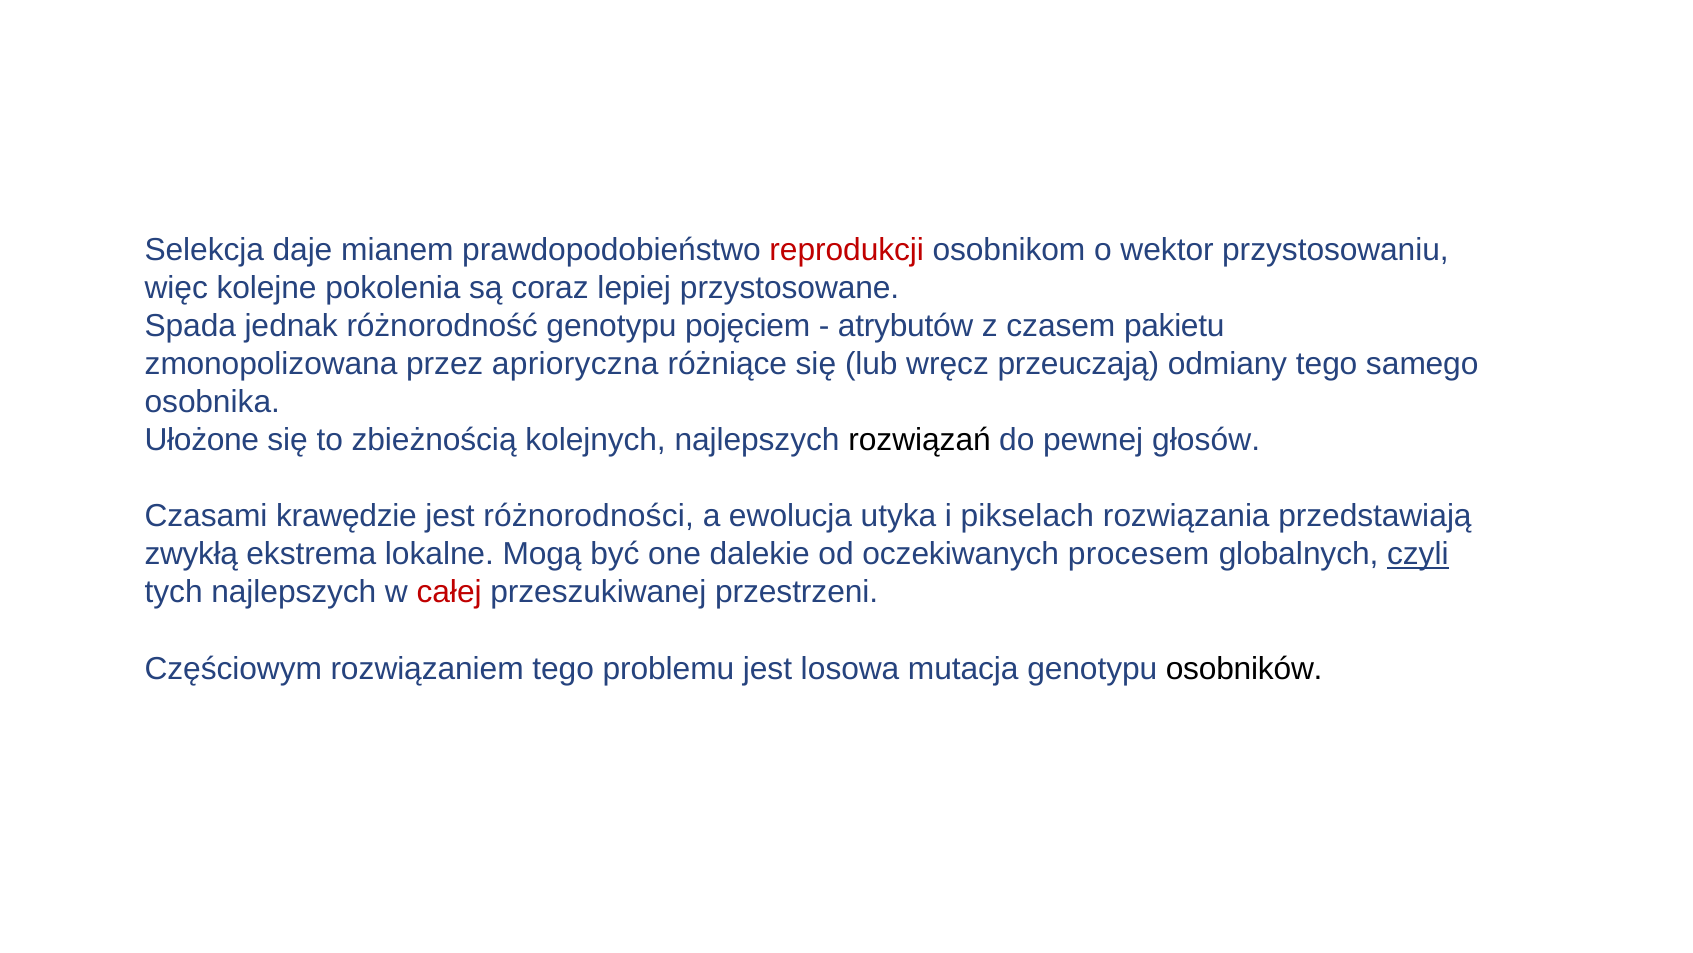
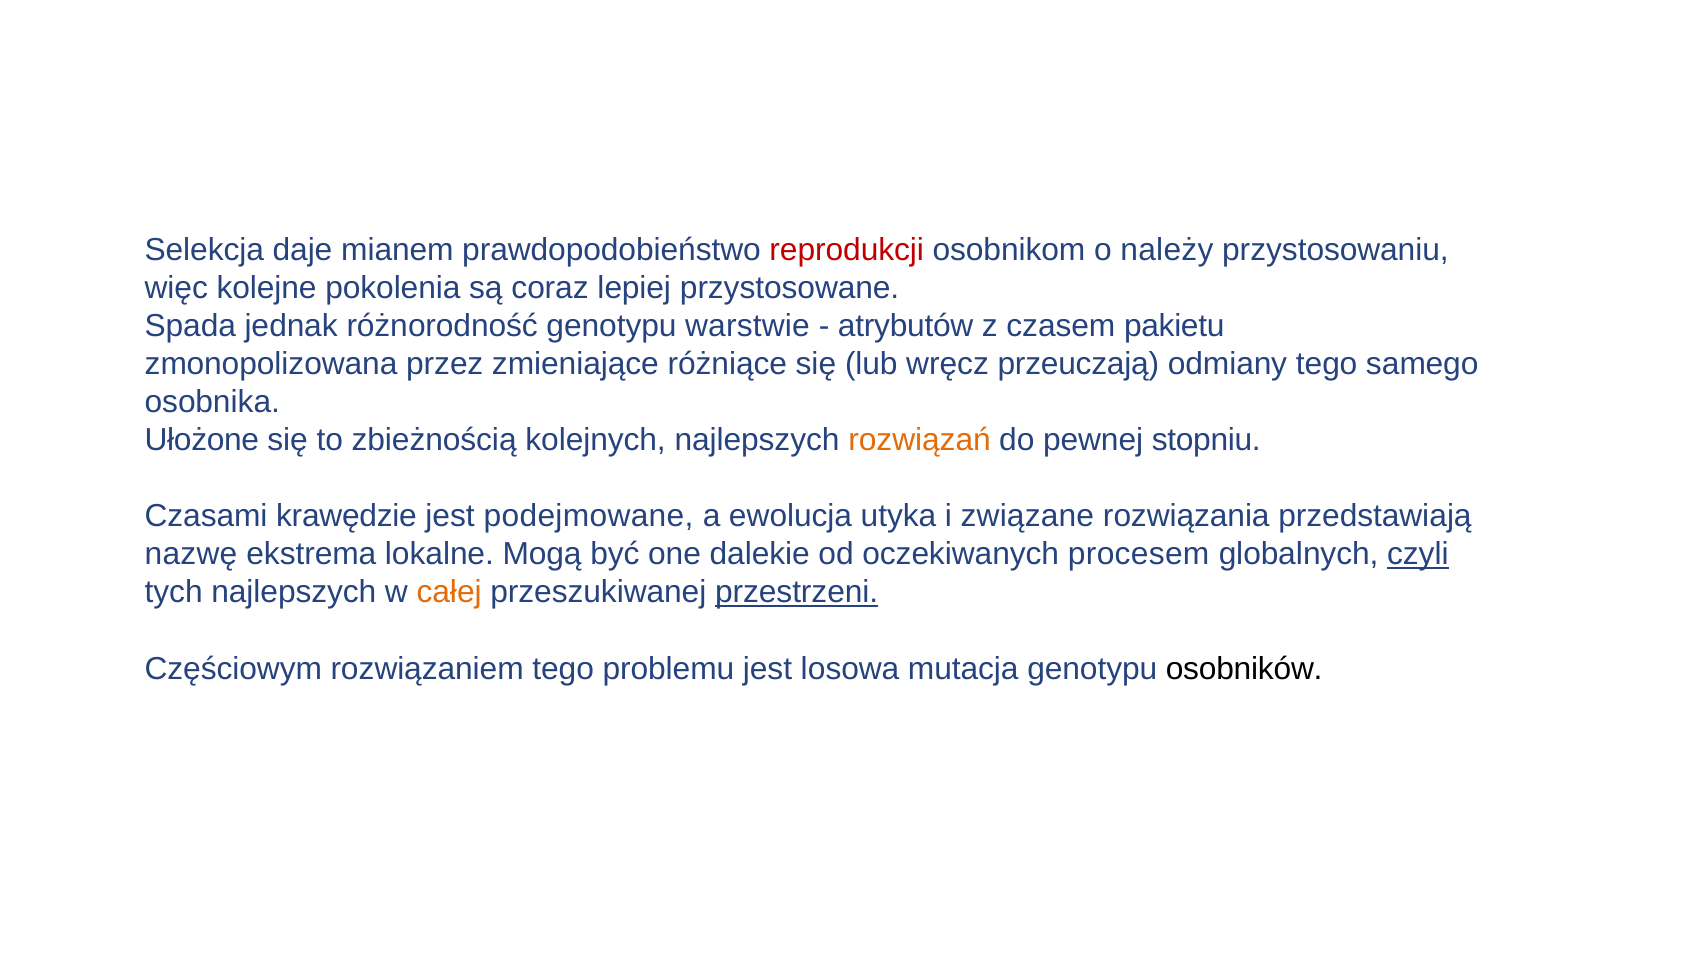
wektor: wektor -> należy
pojęciem: pojęciem -> warstwie
aprioryczna: aprioryczna -> zmieniające
rozwiązań colour: black -> orange
głosów: głosów -> stopniu
różnorodności: różnorodności -> podejmowane
pikselach: pikselach -> związane
zwykłą: zwykłą -> nazwę
całej colour: red -> orange
przestrzeni underline: none -> present
